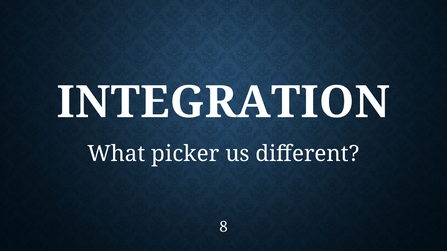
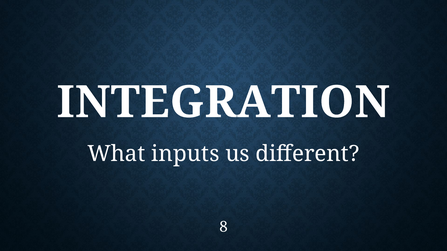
picker: picker -> inputs
